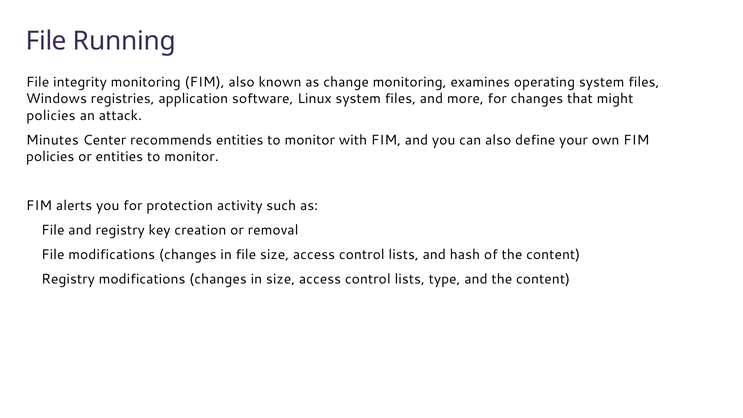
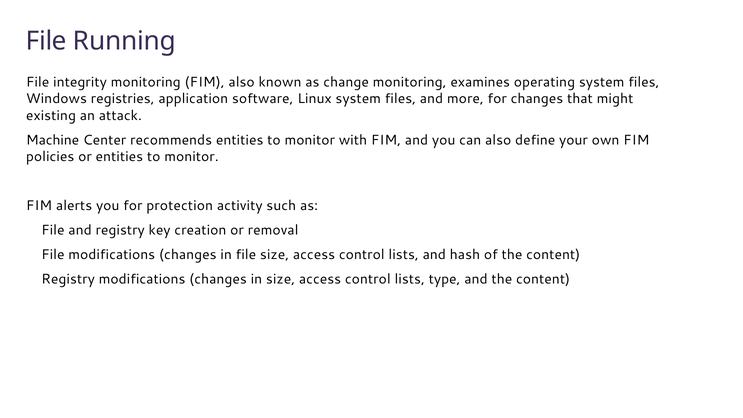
policies at (51, 116): policies -> existing
Minutes: Minutes -> Machine
